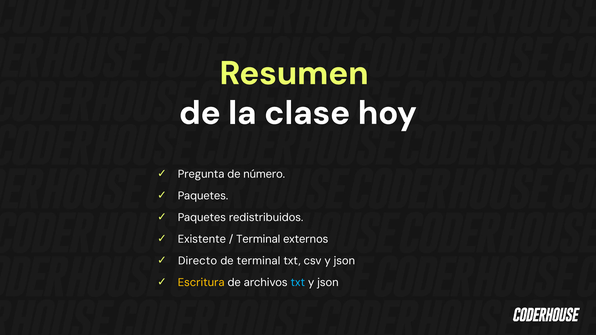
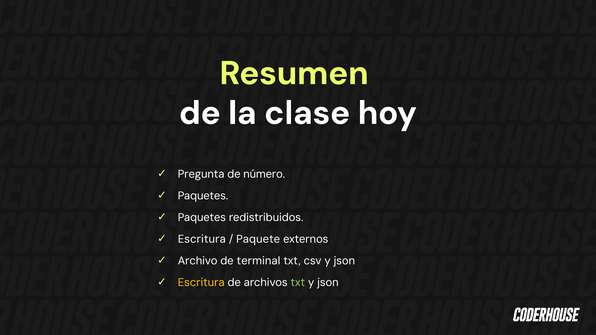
Existente at (202, 239): Existente -> Escritura
Terminal at (258, 239): Terminal -> Paquete
Directo: Directo -> Archivo
txt at (298, 283) colour: light blue -> light green
